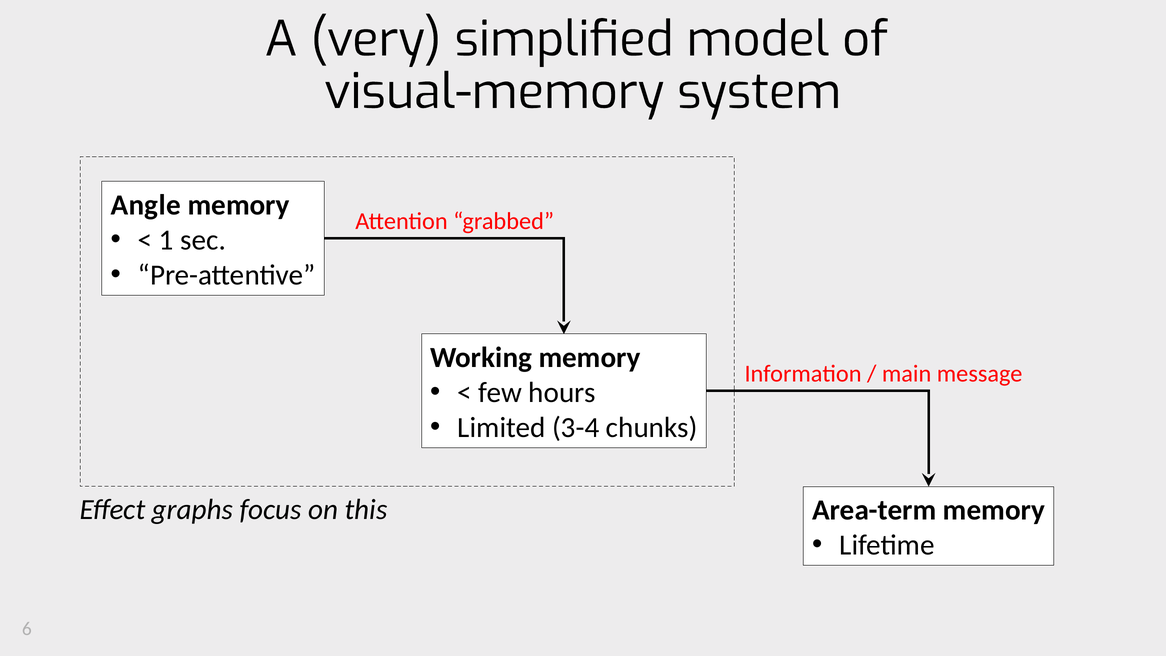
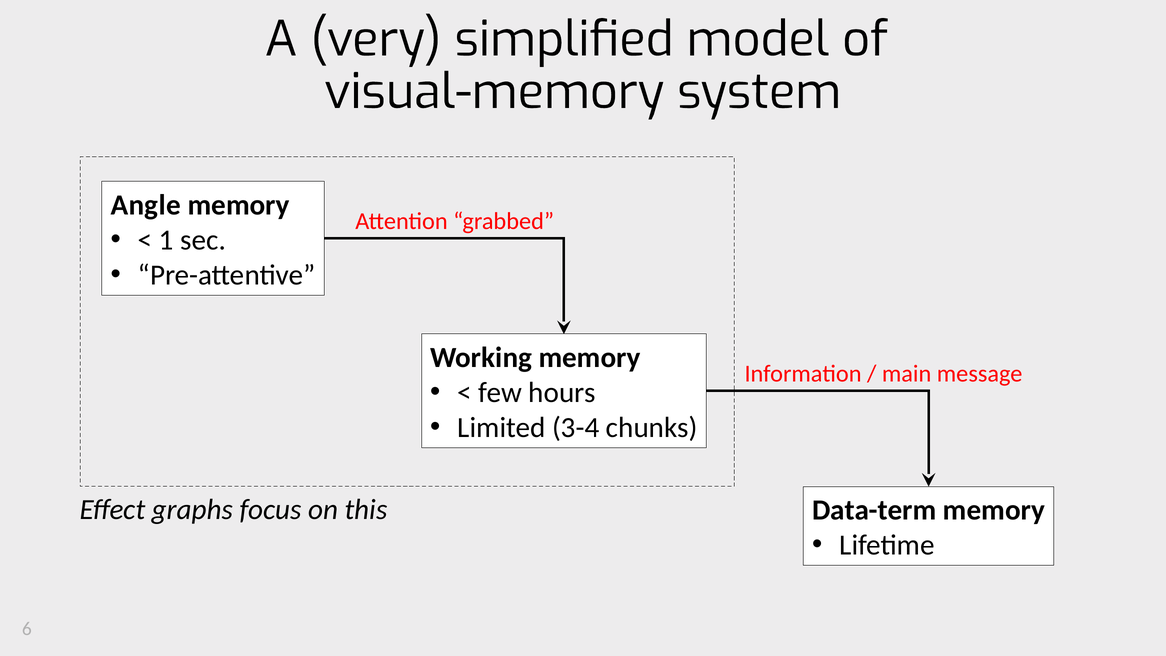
Area-term: Area-term -> Data-term
